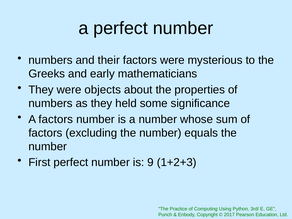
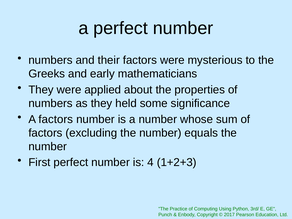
objects: objects -> applied
9: 9 -> 4
